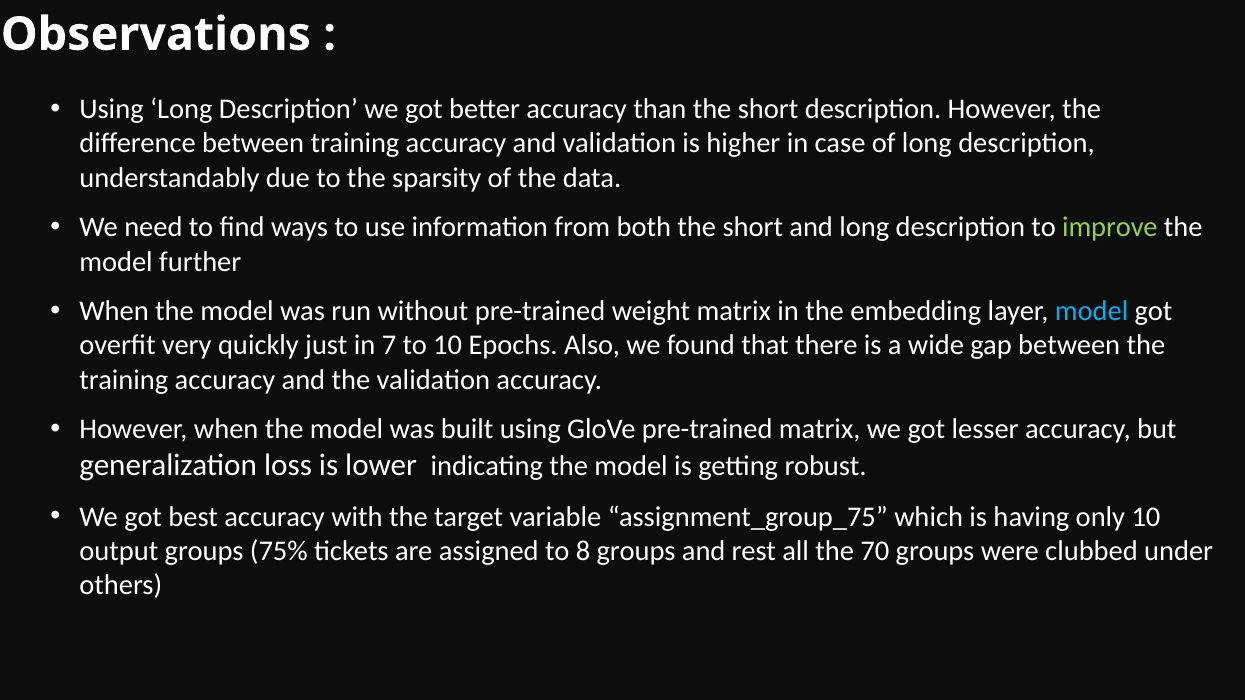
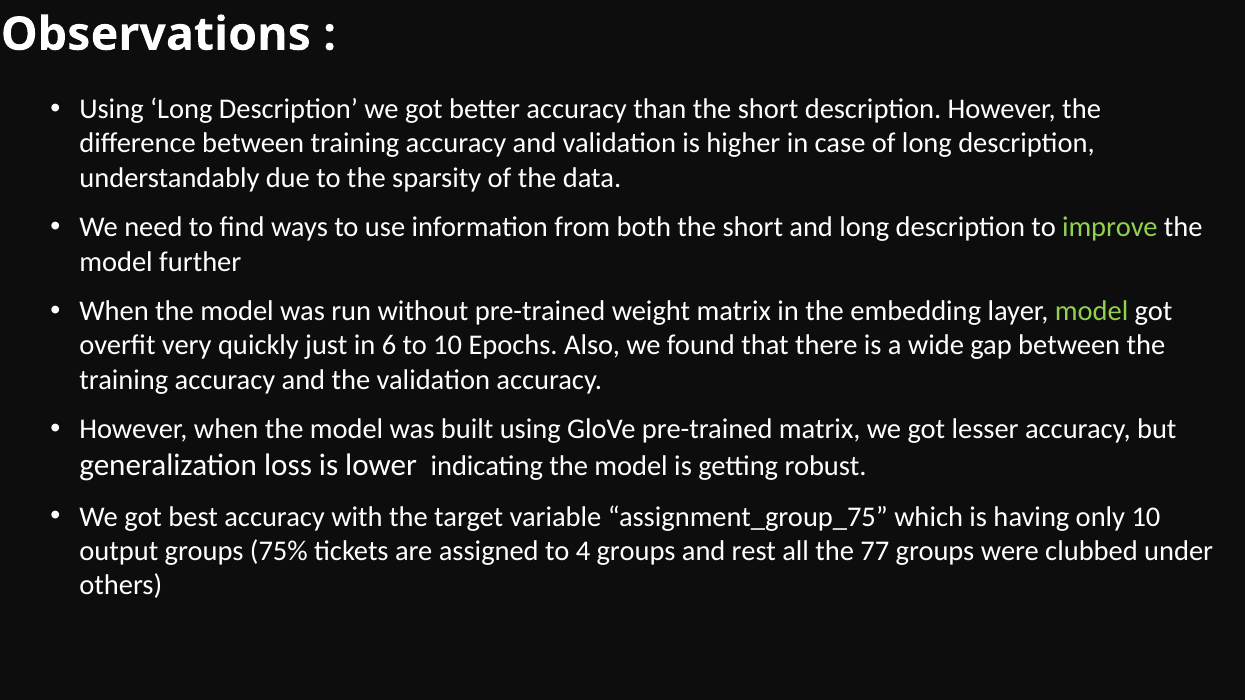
model at (1092, 312) colour: light blue -> light green
7: 7 -> 6
8: 8 -> 4
70: 70 -> 77
